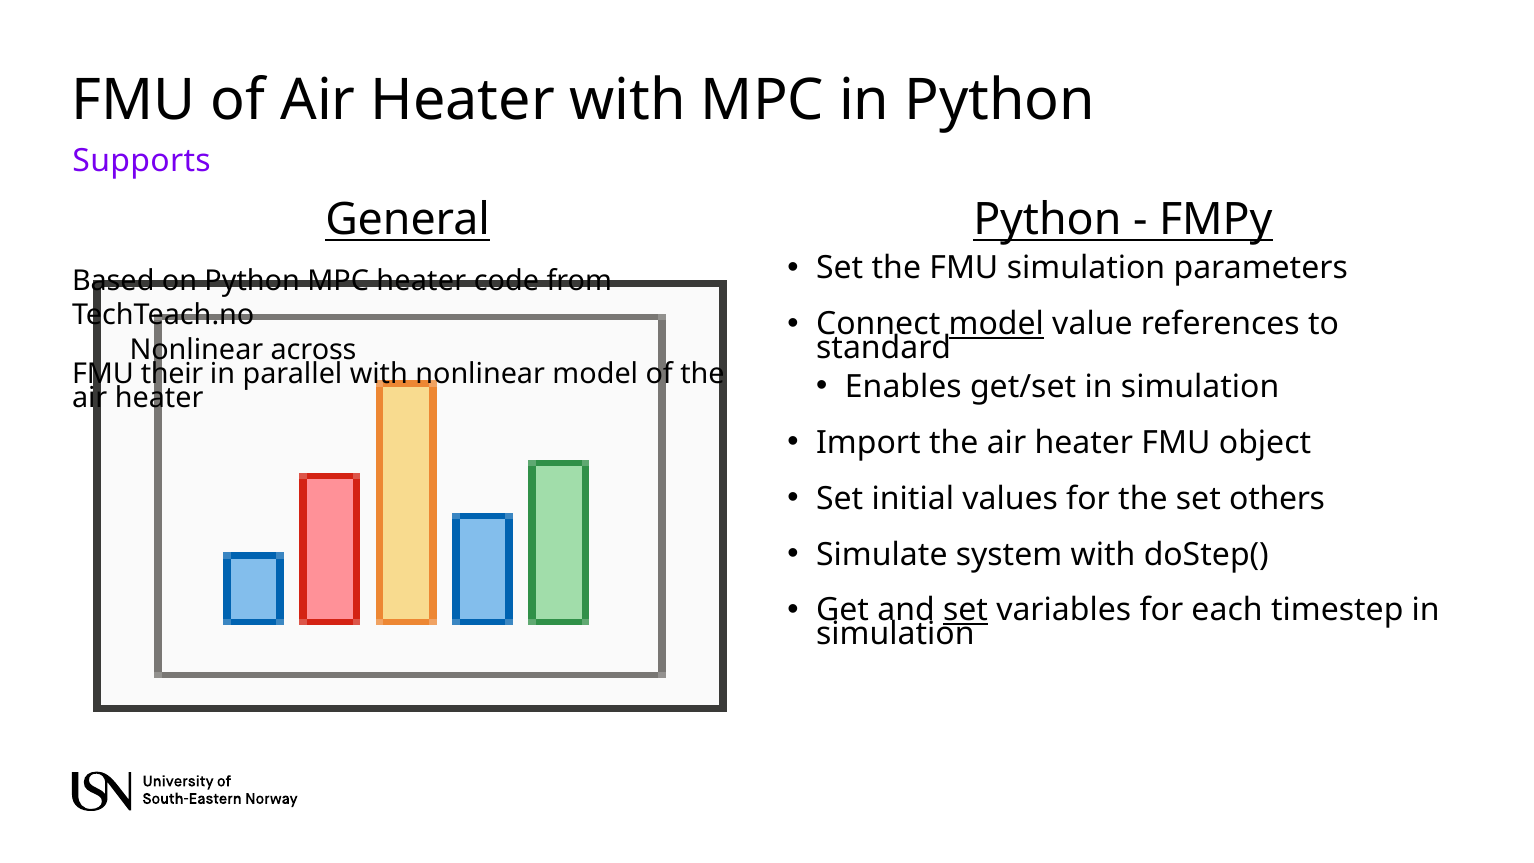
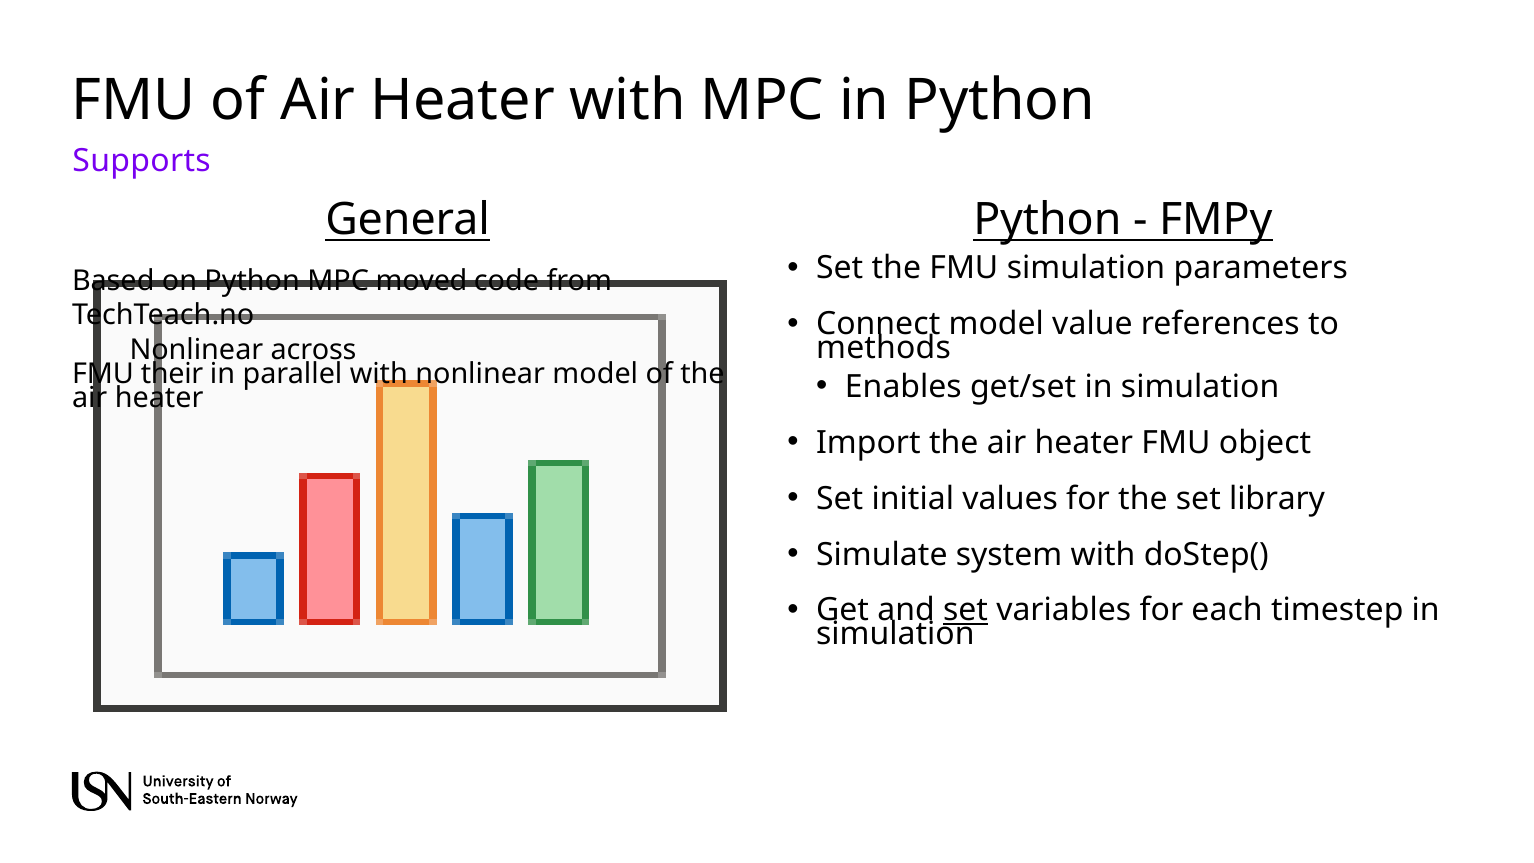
MPC heater: heater -> moved
model at (996, 324) underline: present -> none
standard: standard -> methods
others: others -> library
